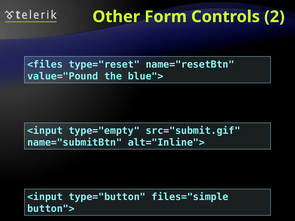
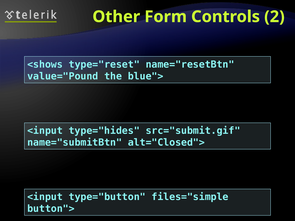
<files: <files -> <shows
type="empty: type="empty -> type="hides
alt="Inline">: alt="Inline"> -> alt="Closed">
